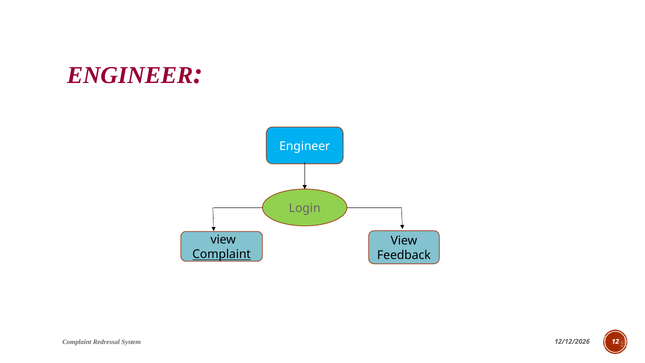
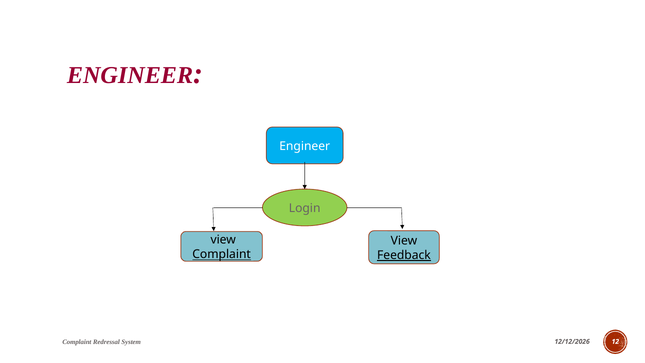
Feedback underline: none -> present
